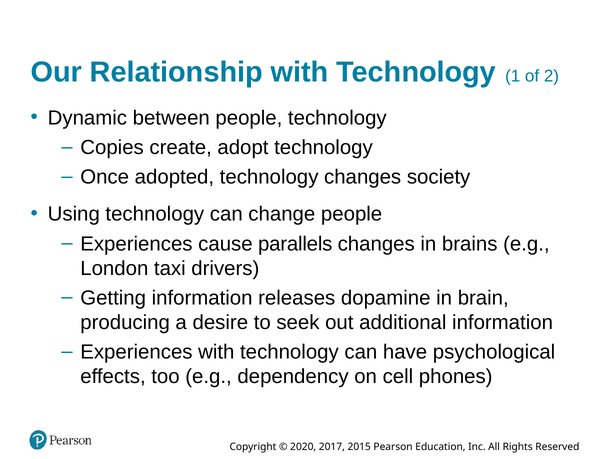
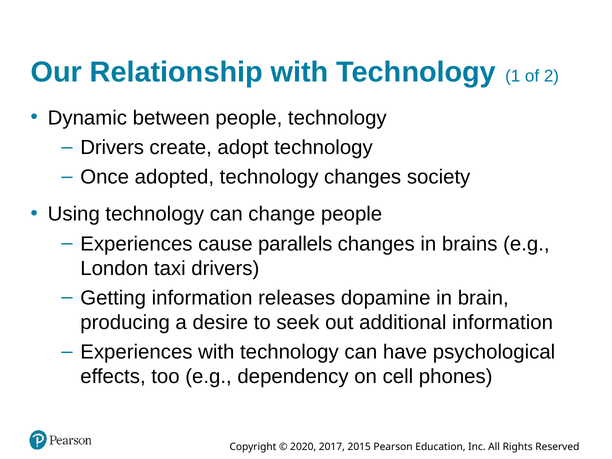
Copies at (112, 147): Copies -> Drivers
